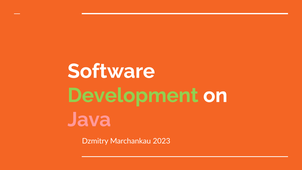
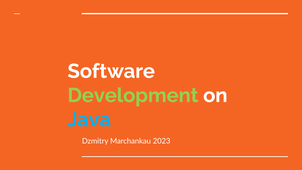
Java colour: pink -> light blue
